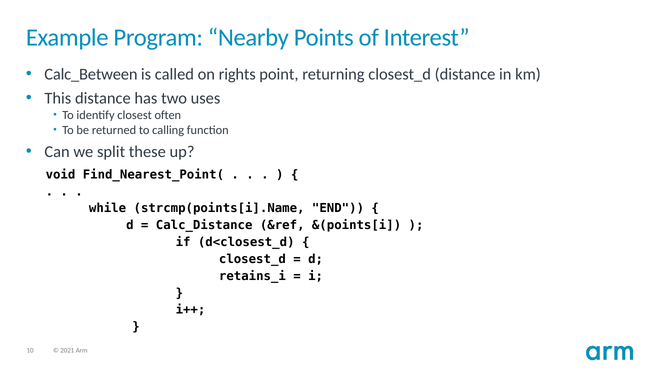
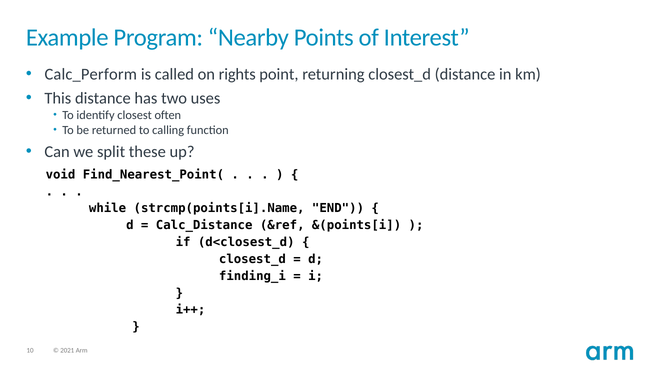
Calc_Between: Calc_Between -> Calc_Perform
retains_i: retains_i -> finding_i
